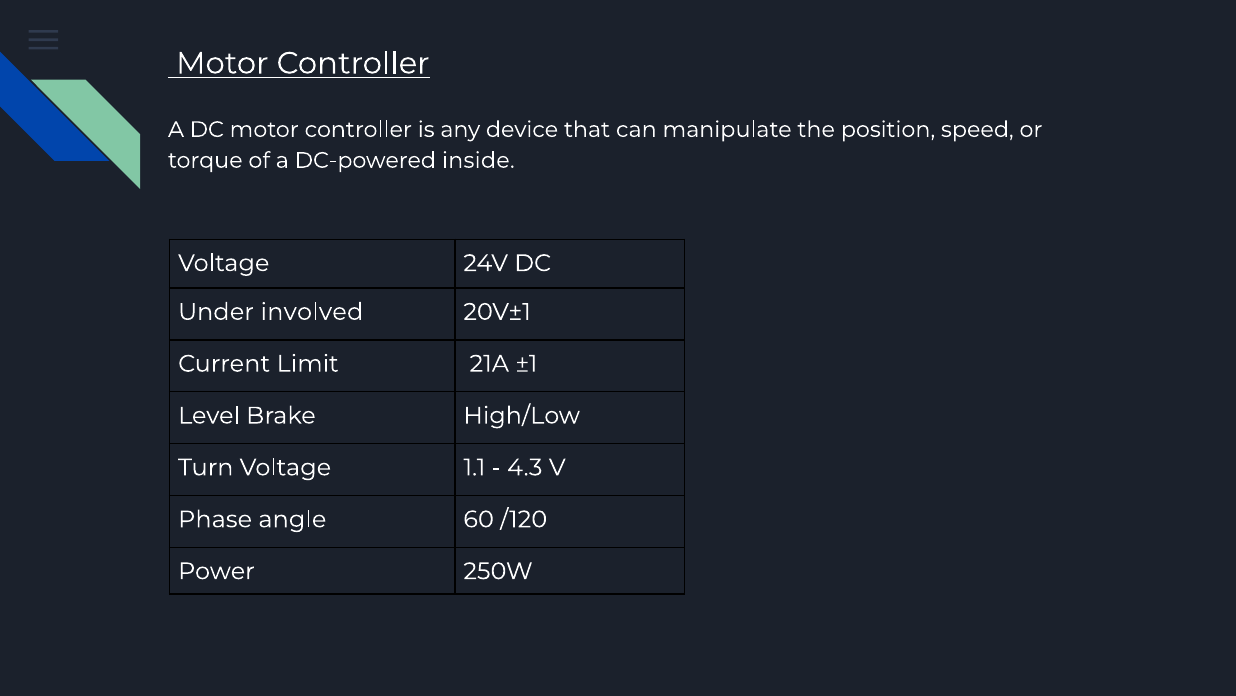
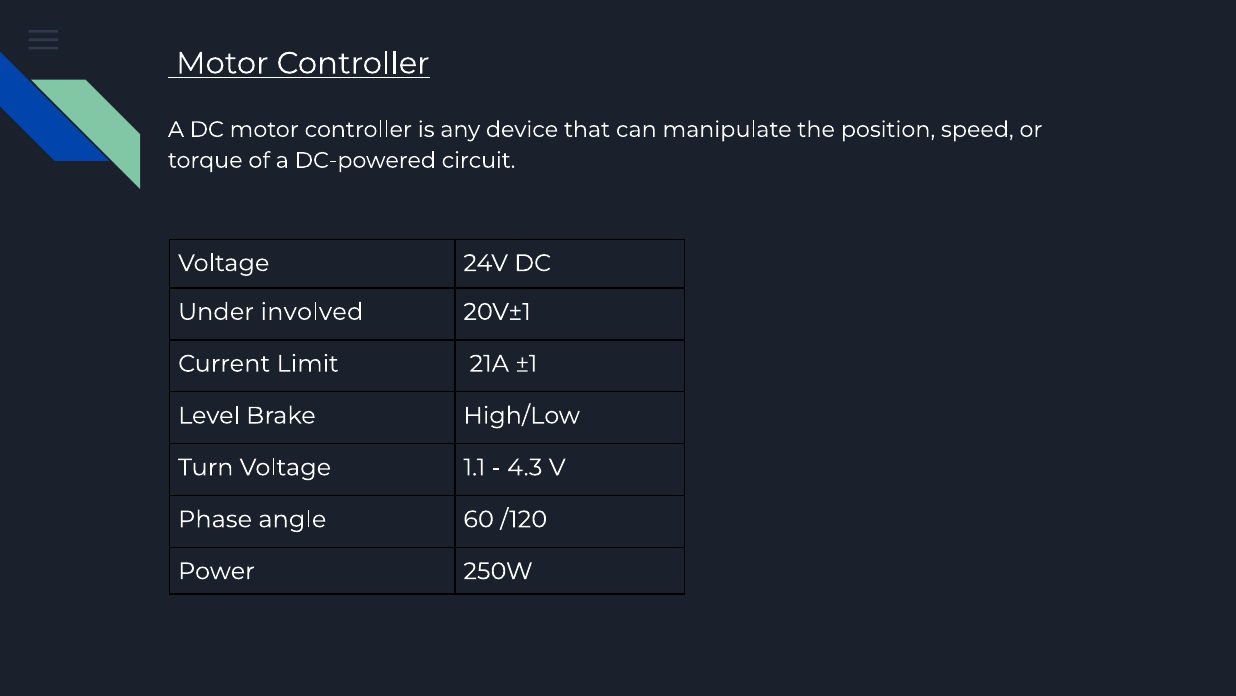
inside: inside -> circuit
